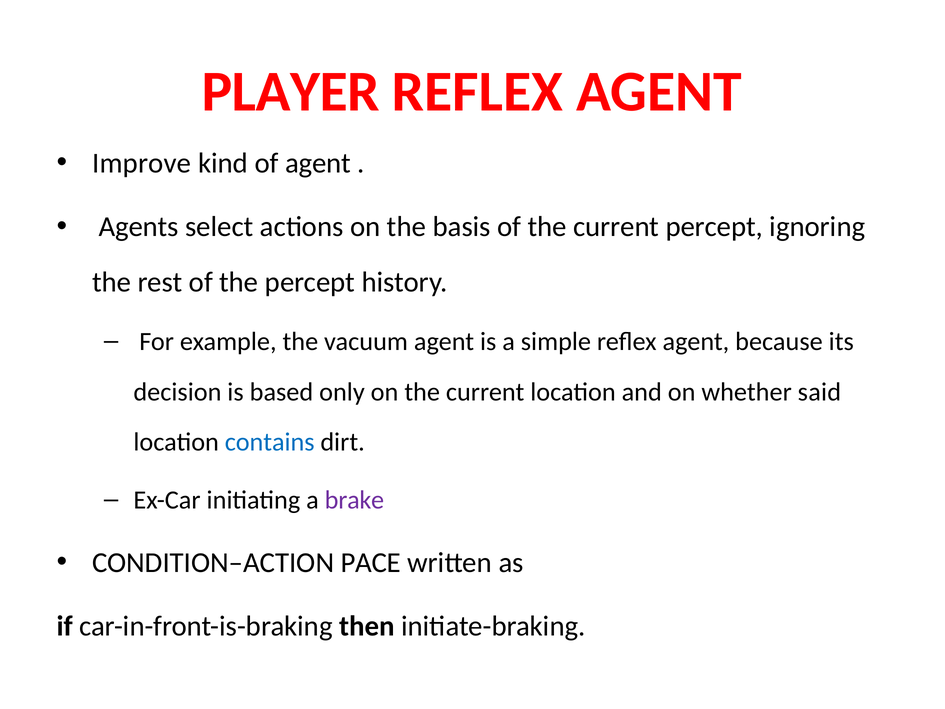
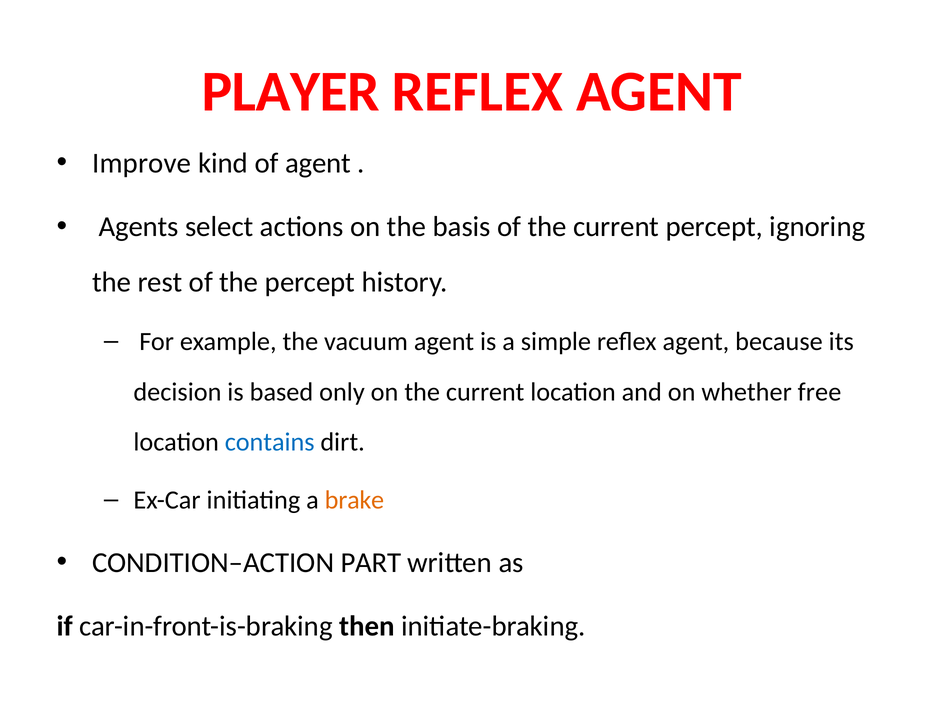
said: said -> free
brake colour: purple -> orange
PACE: PACE -> PART
